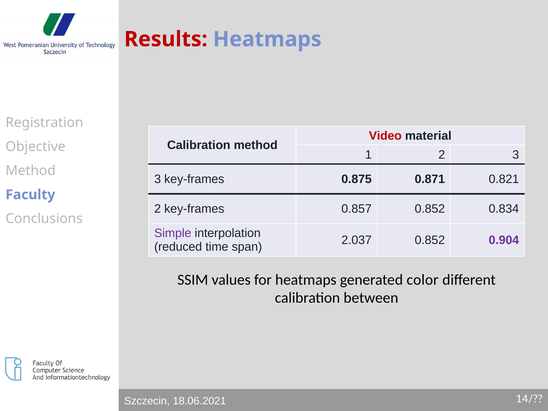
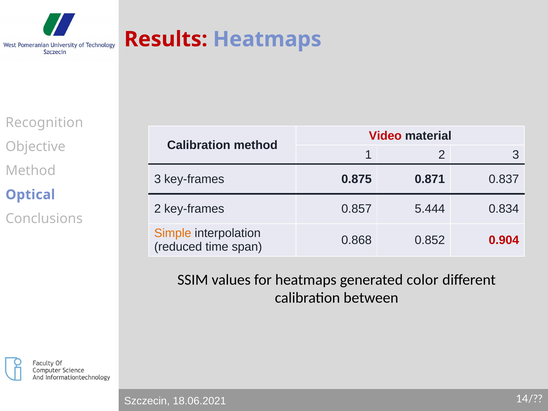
Registration: Registration -> Recognition
0.821: 0.821 -> 0.837
Faculty: Faculty -> Optical
0.857 0.852: 0.852 -> 5.444
Simple colour: purple -> orange
2.037: 2.037 -> 0.868
0.904 colour: purple -> red
